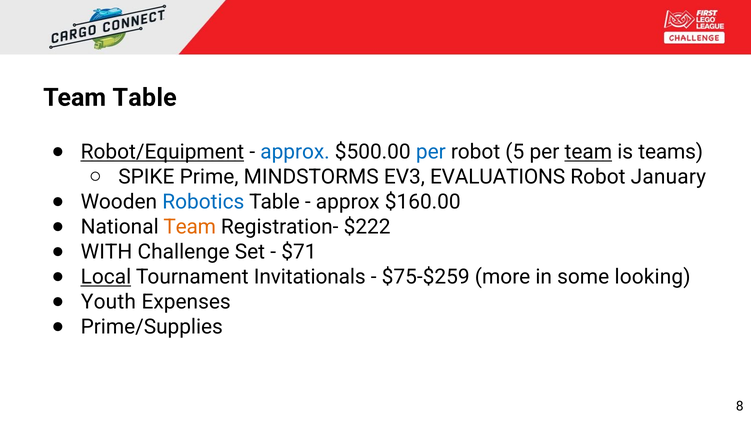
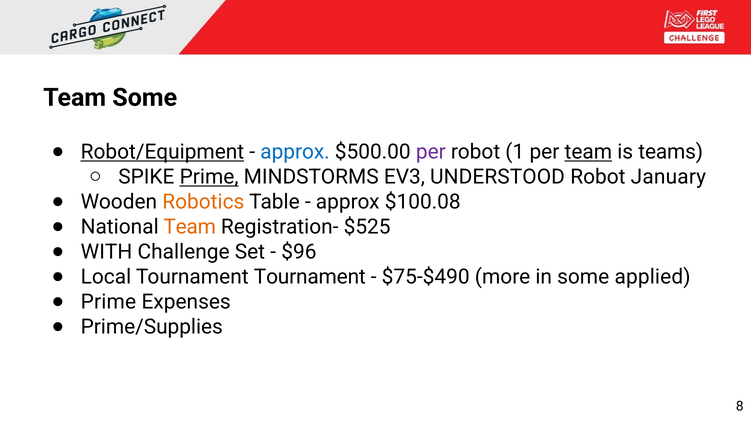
Team Table: Table -> Some
per at (431, 152) colour: blue -> purple
5: 5 -> 1
Prime at (209, 177) underline: none -> present
EVALUATIONS: EVALUATIONS -> UNDERSTOOD
Robotics colour: blue -> orange
$160.00: $160.00 -> $100.08
$222: $222 -> $525
$71: $71 -> $96
Local underline: present -> none
Tournament Invitationals: Invitationals -> Tournament
$75-$259: $75-$259 -> $75-$490
looking: looking -> applied
Youth at (108, 302): Youth -> Prime
